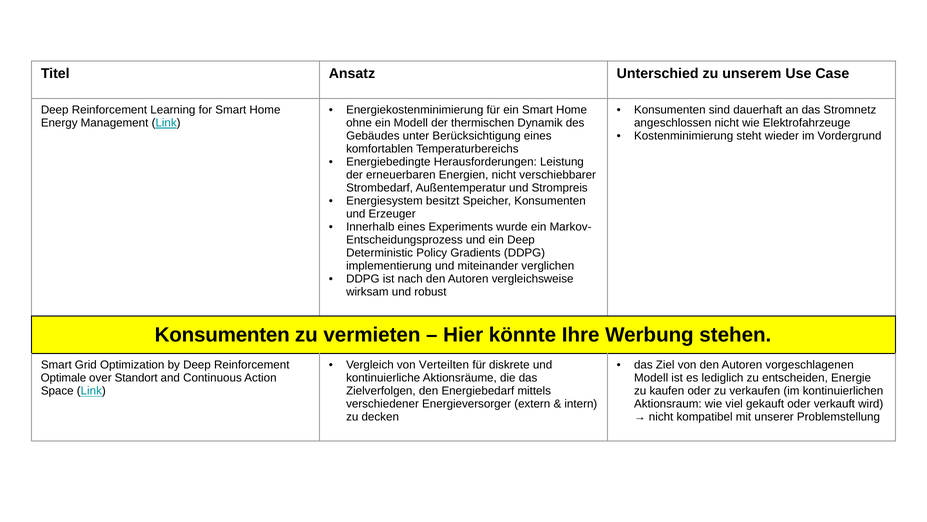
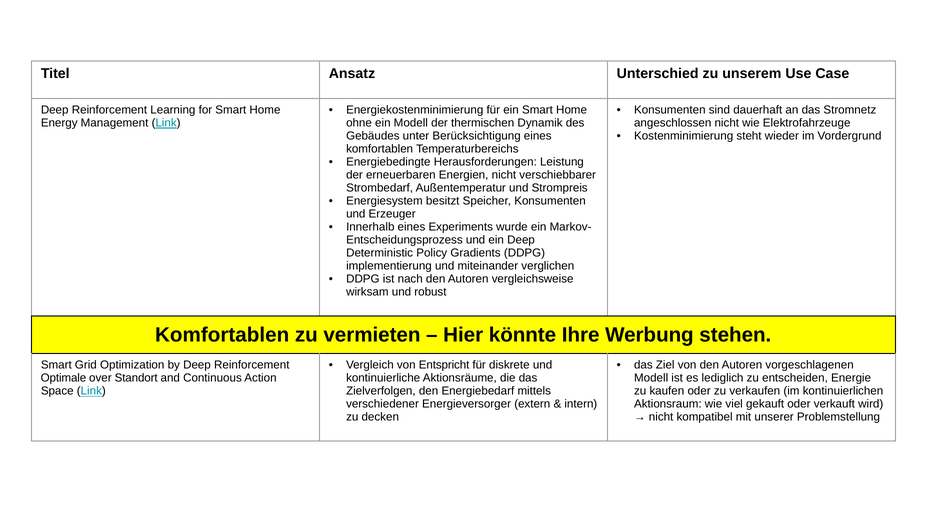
Konsumenten at (222, 335): Konsumenten -> Komfortablen
Verteilten: Verteilten -> Entspricht
